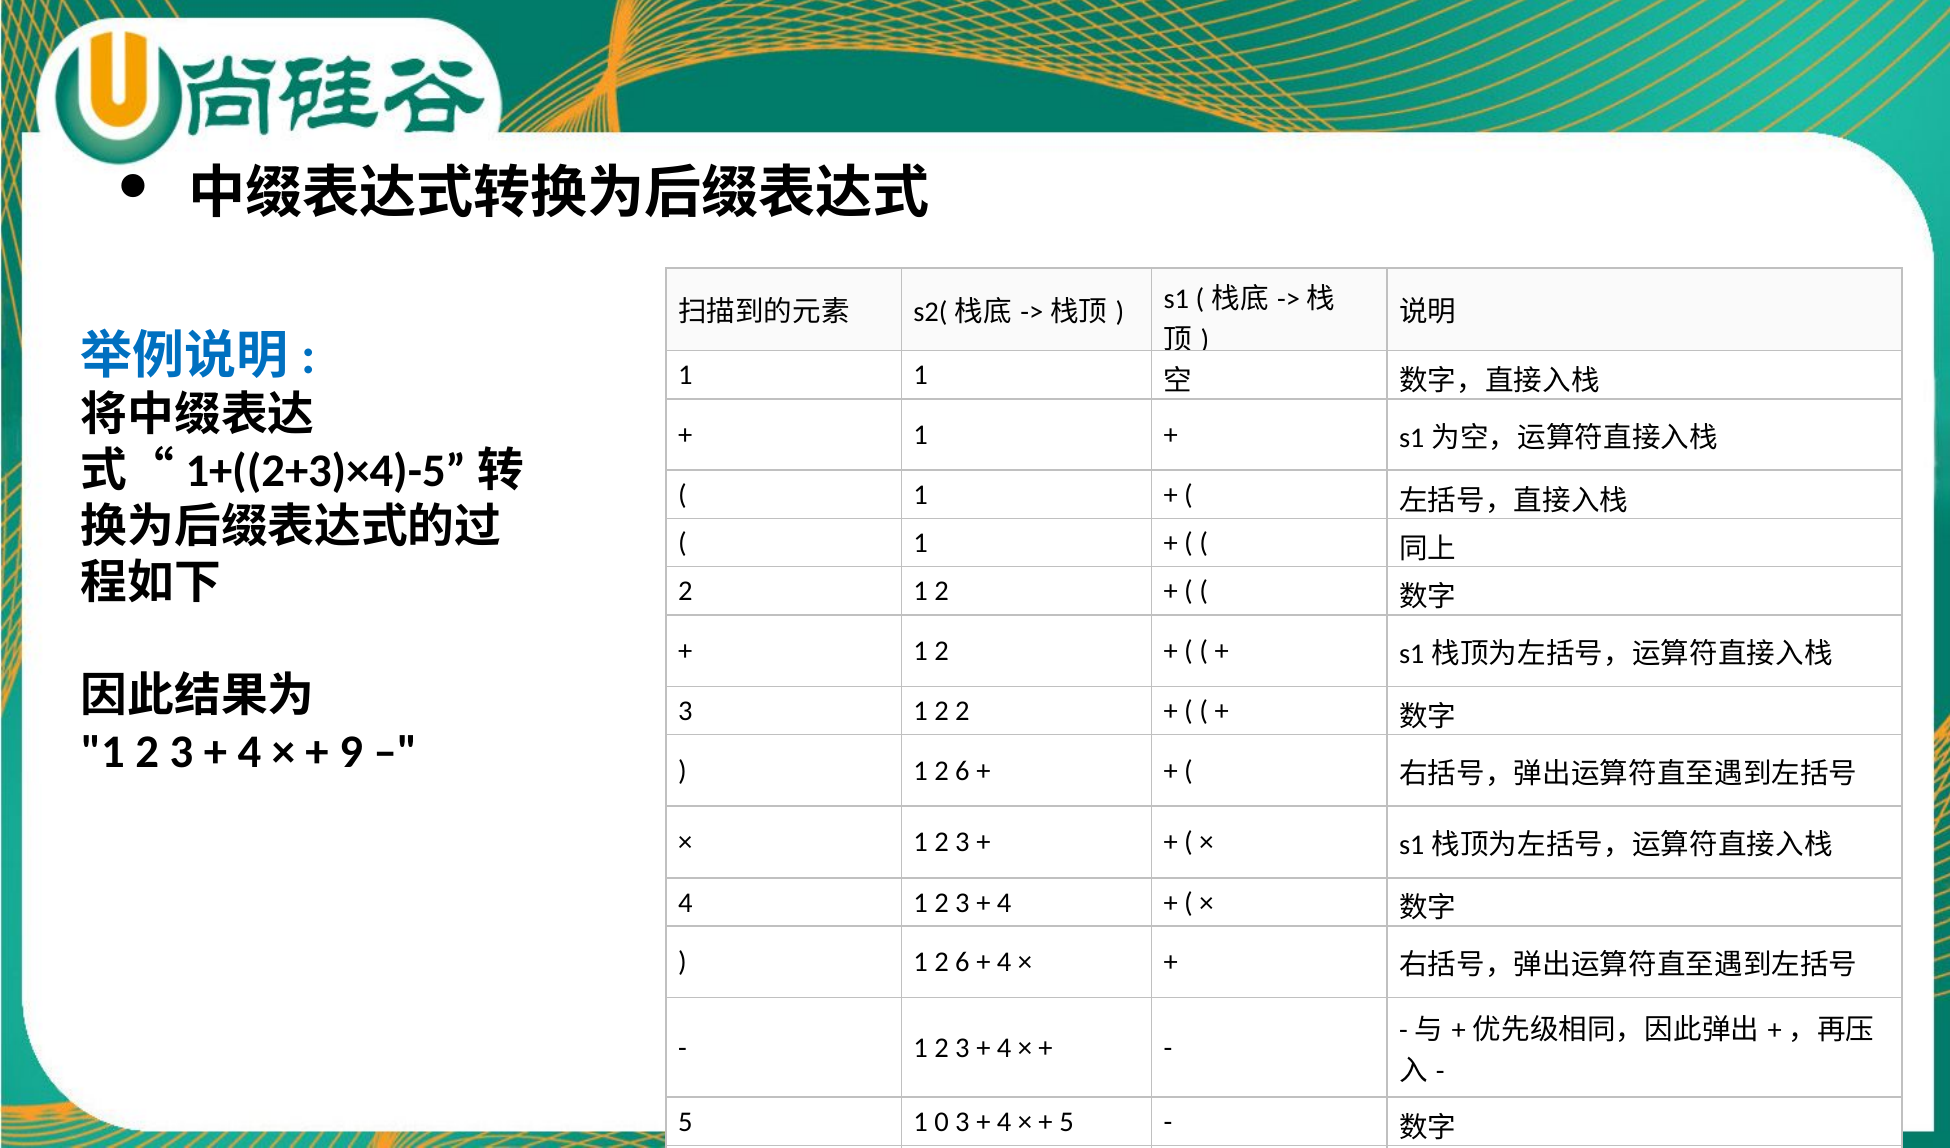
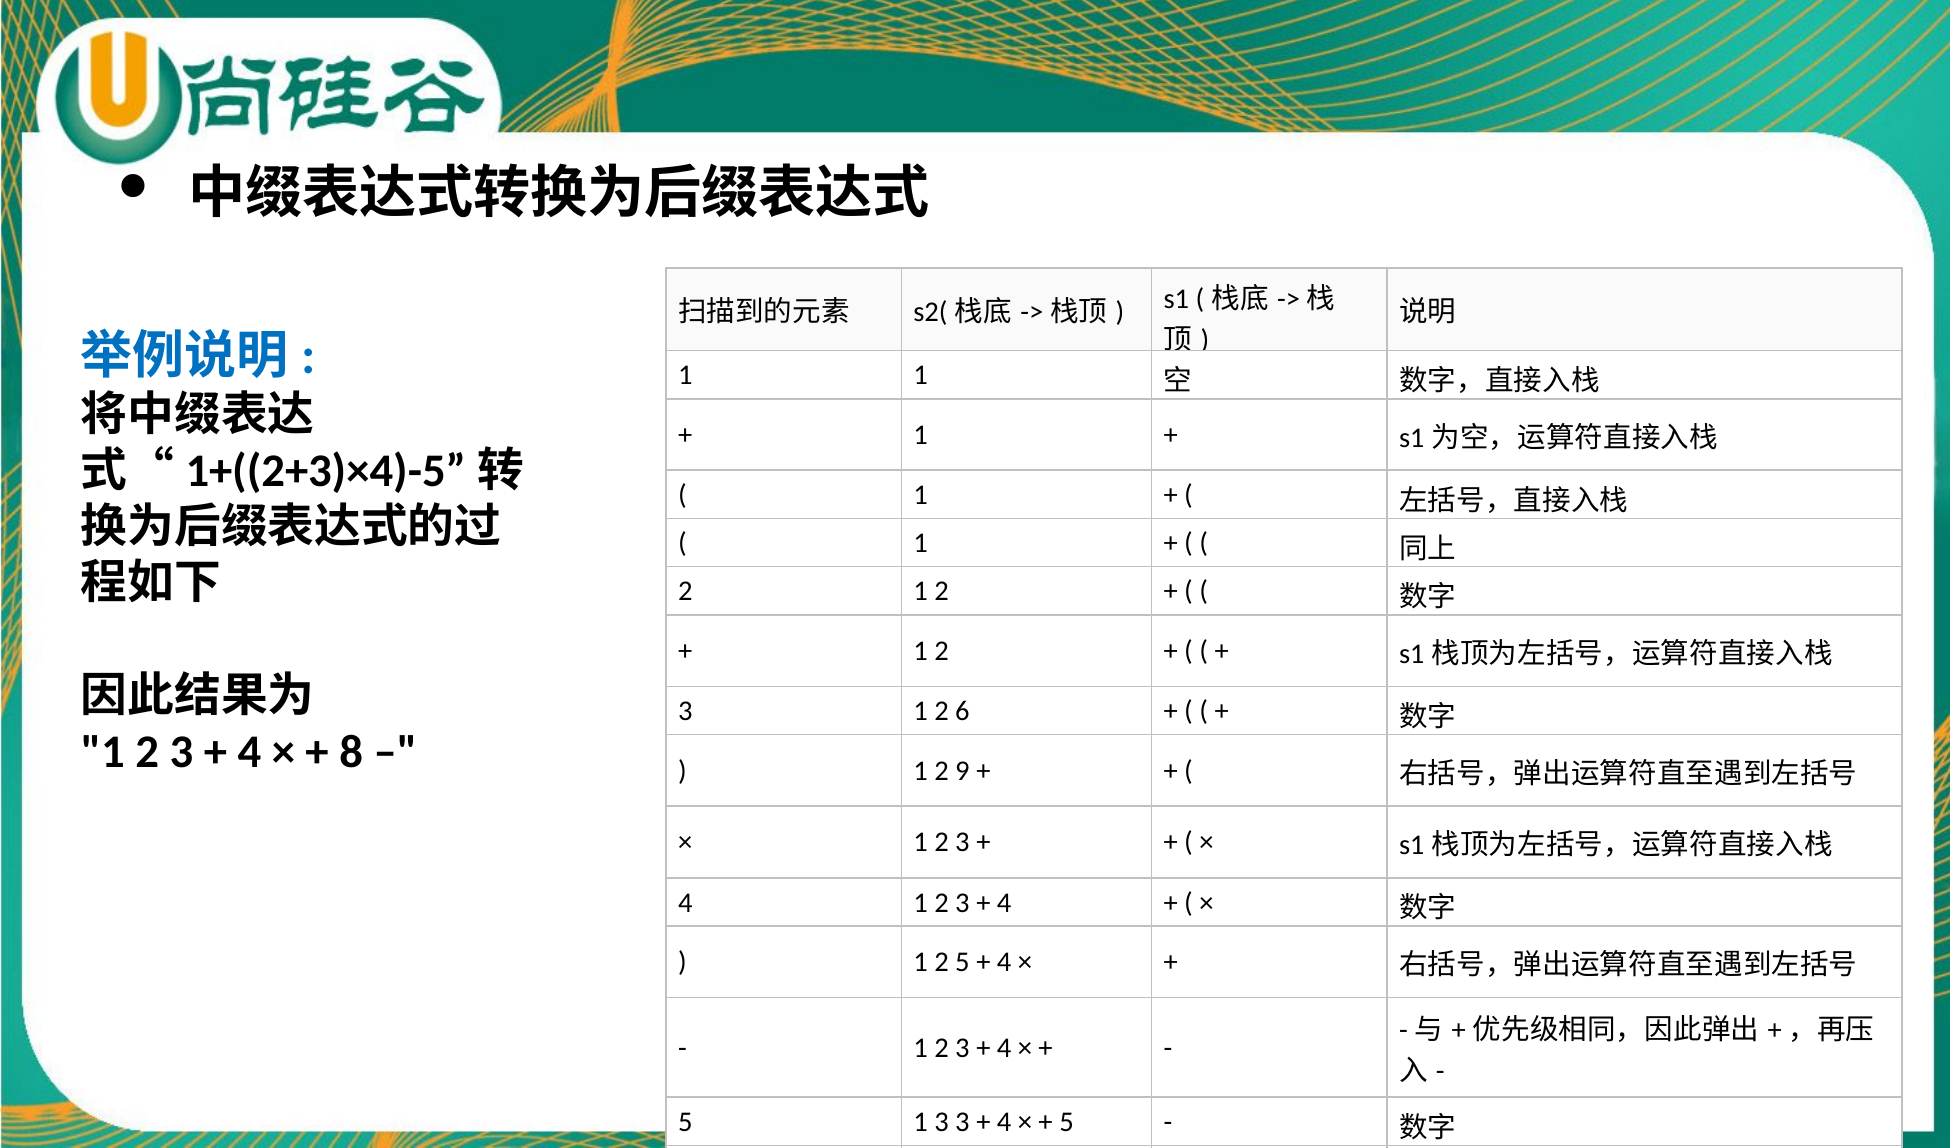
2 2: 2 -> 6
9: 9 -> 8
6 at (962, 771): 6 -> 9
6 at (962, 962): 6 -> 5
1 0: 0 -> 3
